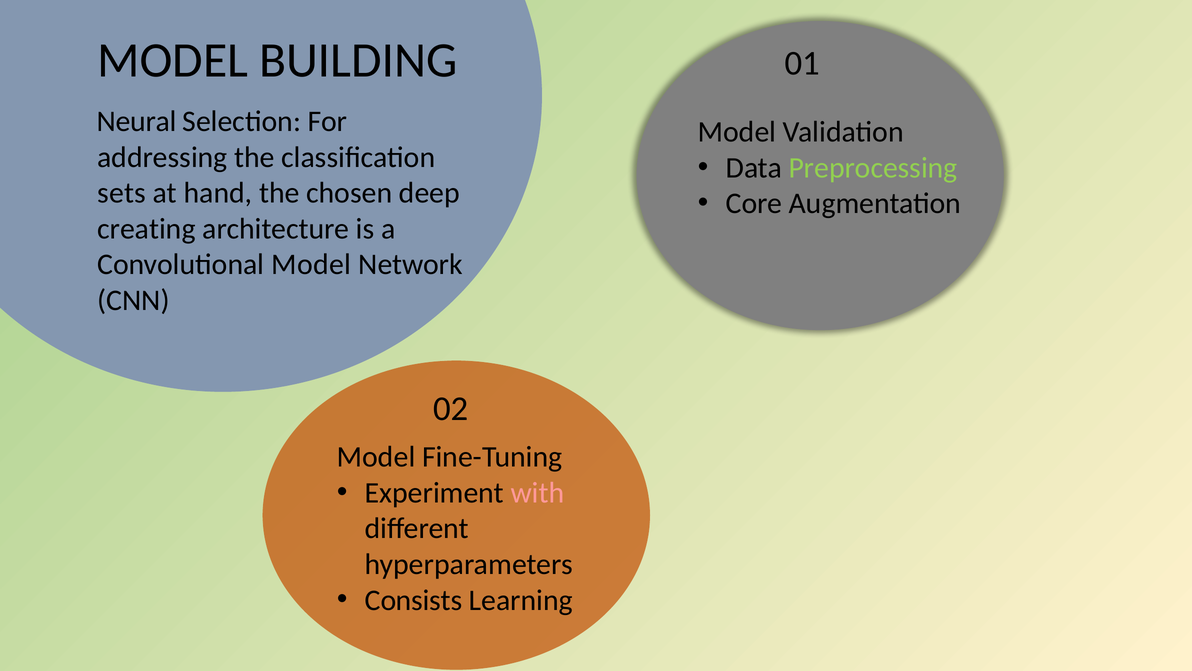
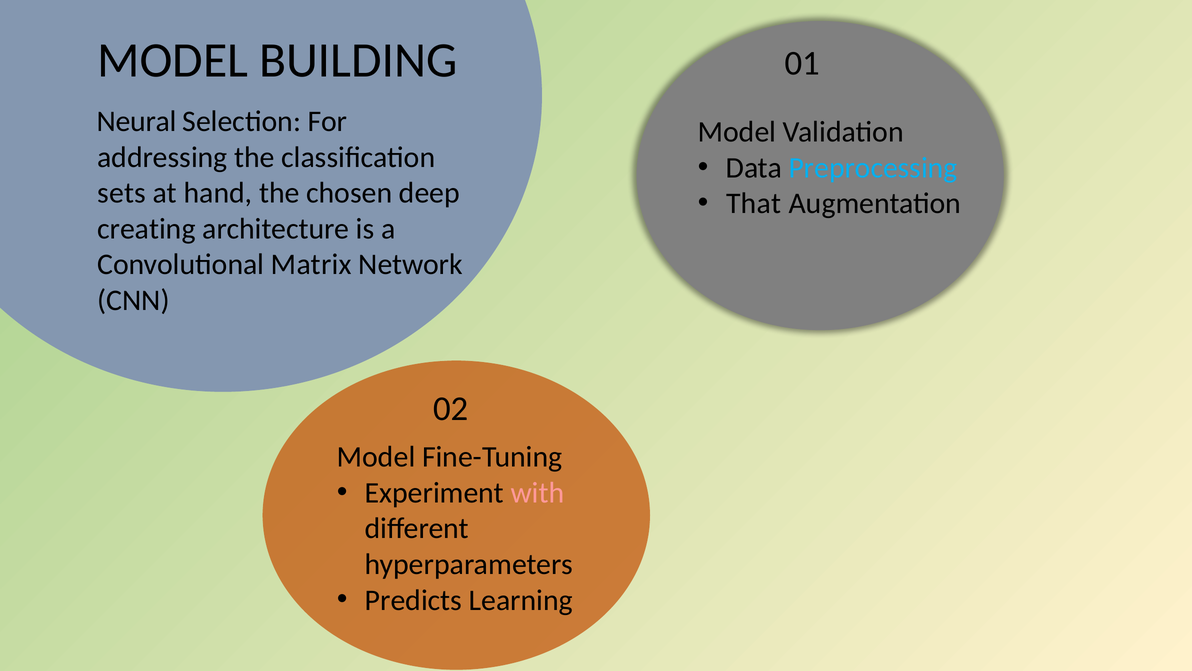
Preprocessing colour: light green -> light blue
Core: Core -> That
Convolutional Model: Model -> Matrix
Consists: Consists -> Predicts
